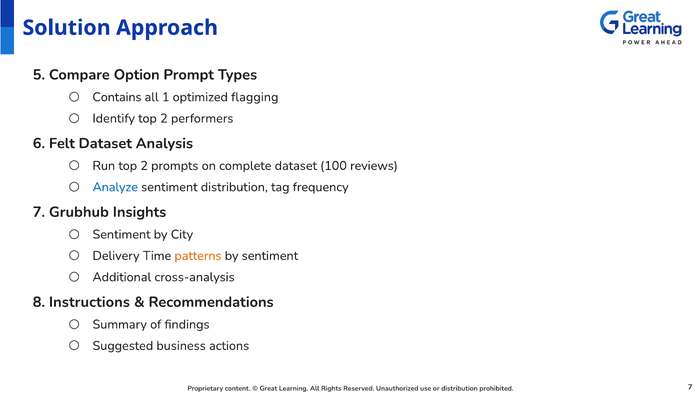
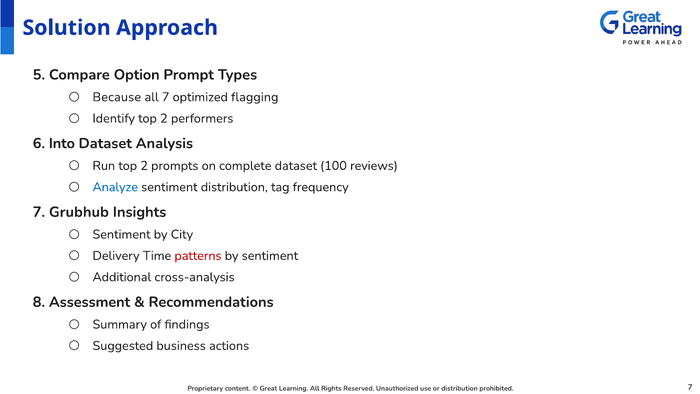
Contains: Contains -> Because
all 1: 1 -> 7
Felt: Felt -> Into
patterns colour: orange -> red
Instructions: Instructions -> Assessment
